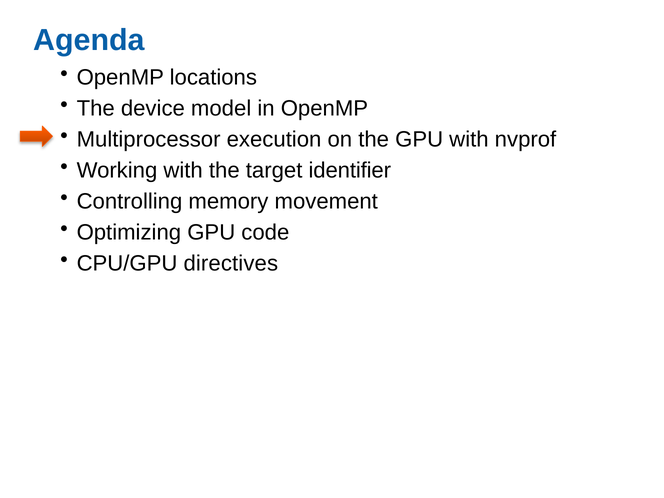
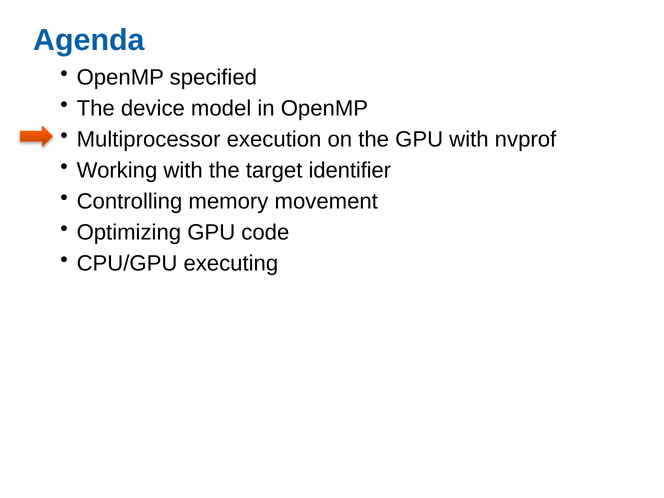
locations: locations -> specified
directives: directives -> executing
